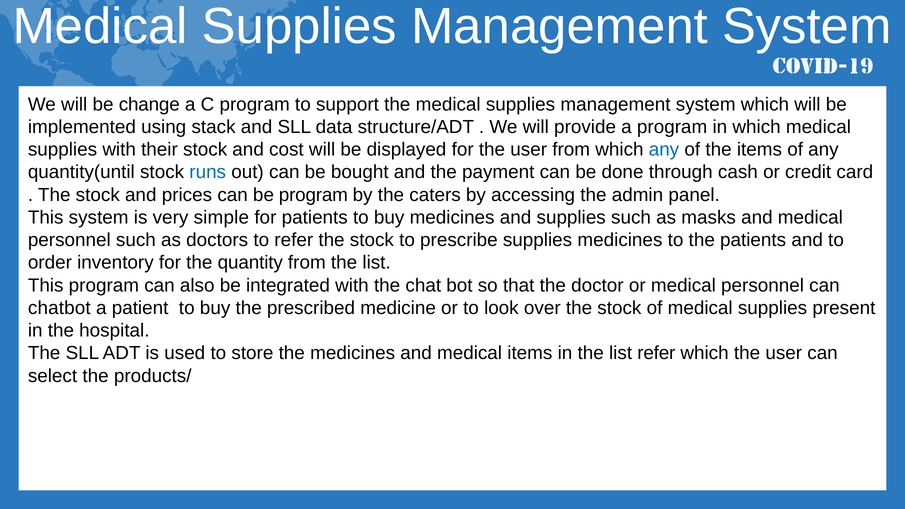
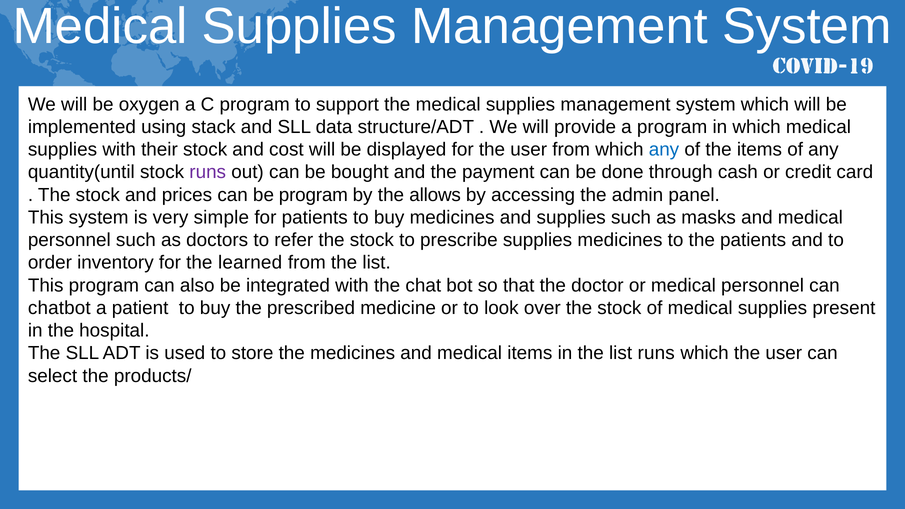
change: change -> oxygen
runs at (208, 172) colour: blue -> purple
caters: caters -> allows
quantity: quantity -> learned
list refer: refer -> runs
